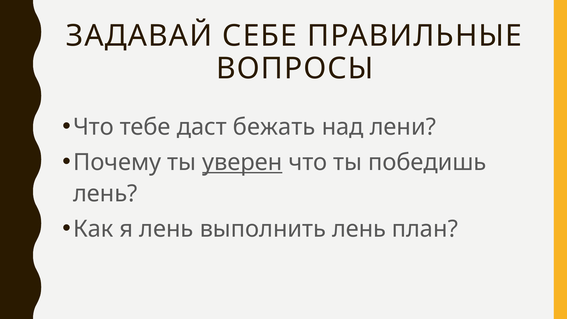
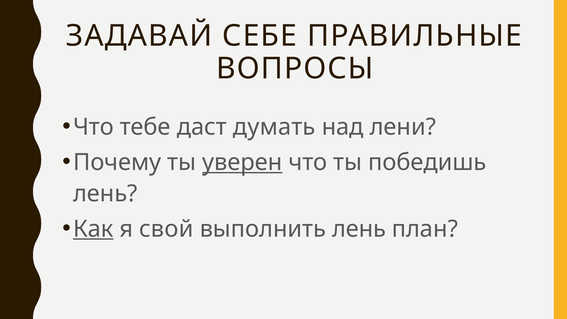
бежать: бежать -> думать
Как underline: none -> present
я лень: лень -> свой
